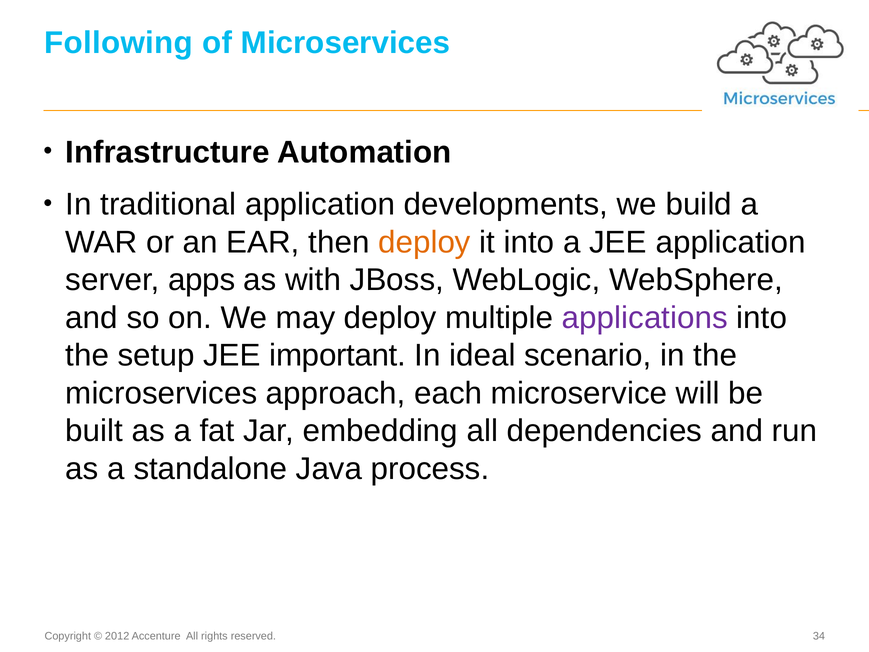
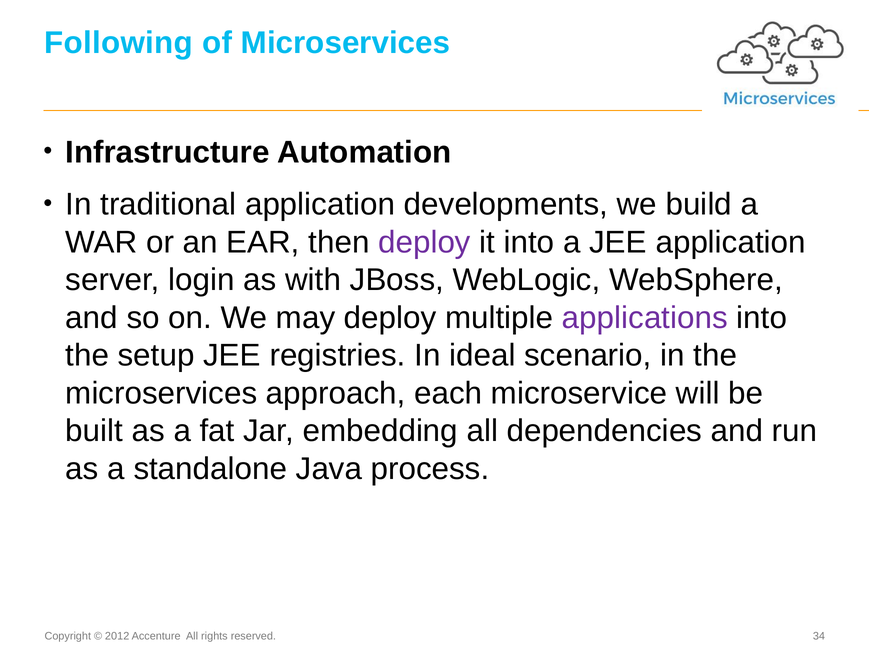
deploy at (424, 242) colour: orange -> purple
apps: apps -> login
important: important -> registries
